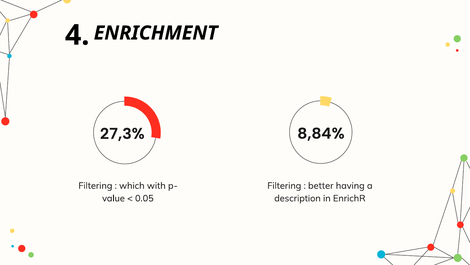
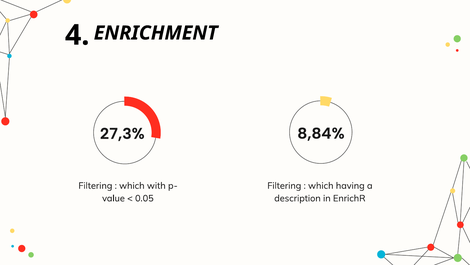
better at (321, 185): better -> which
